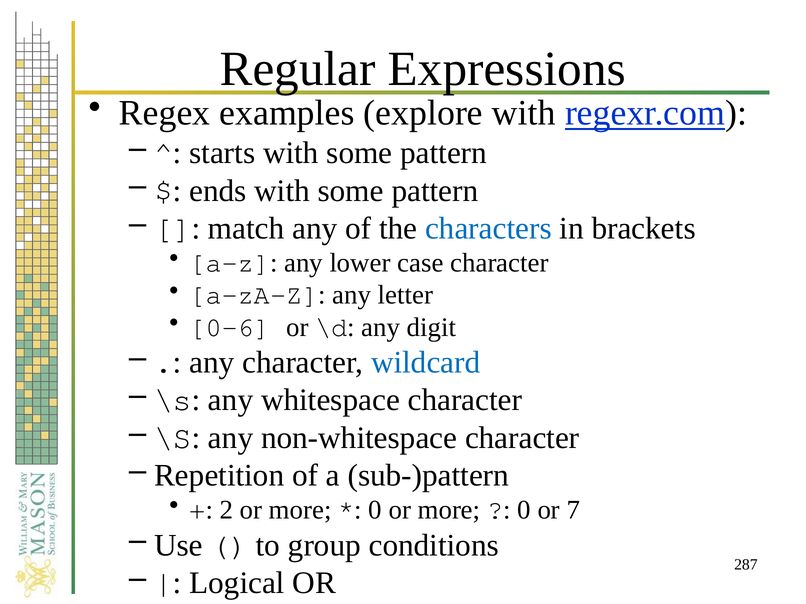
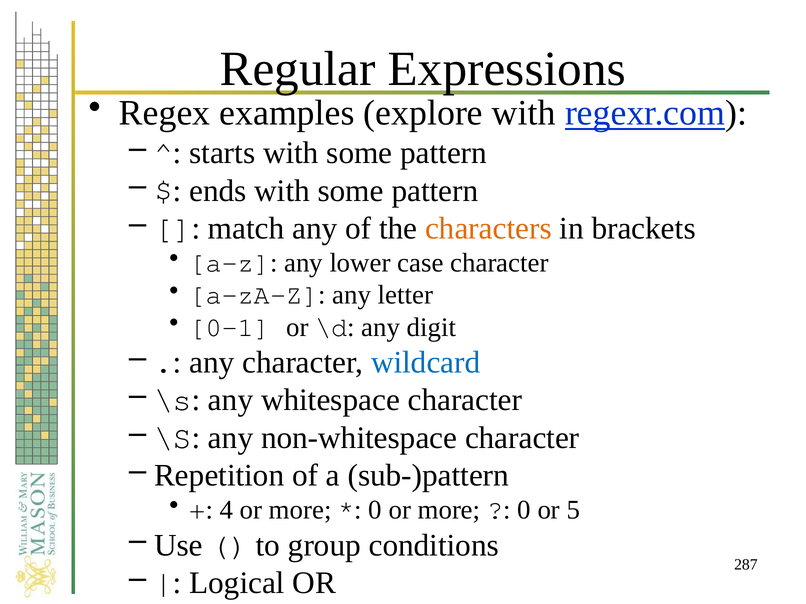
characters colour: blue -> orange
0-6: 0-6 -> 0-1
2: 2 -> 4
7: 7 -> 5
